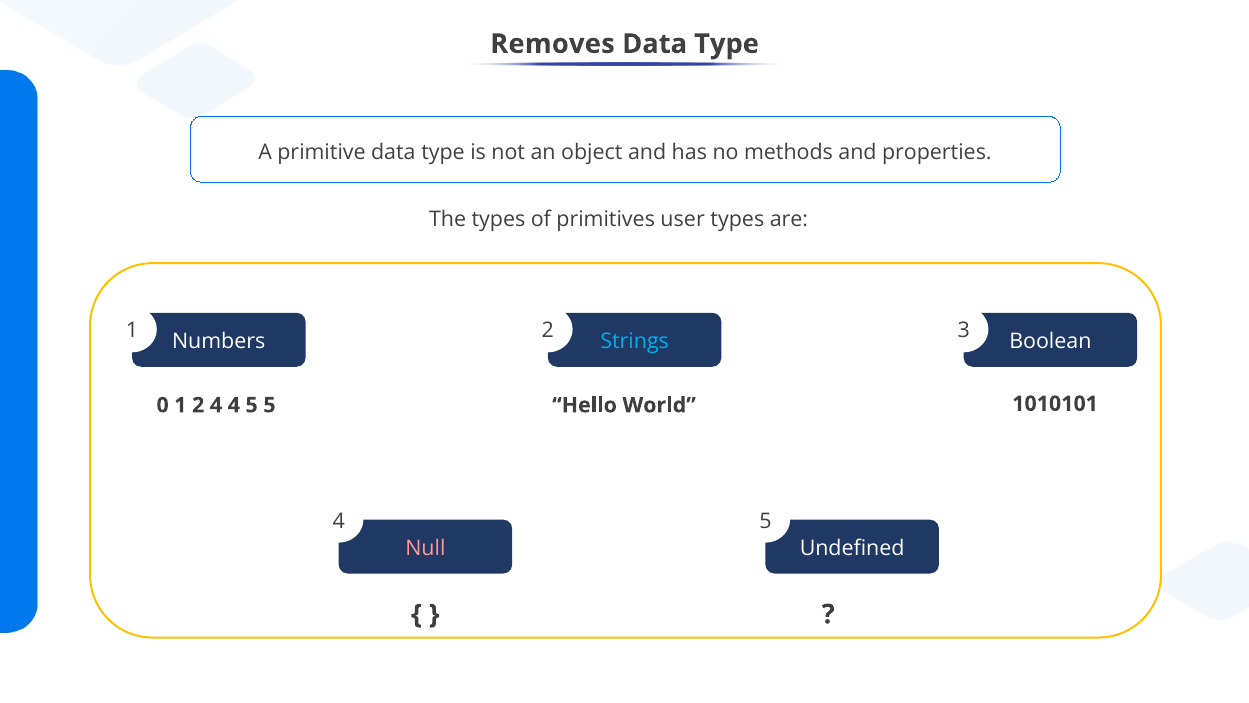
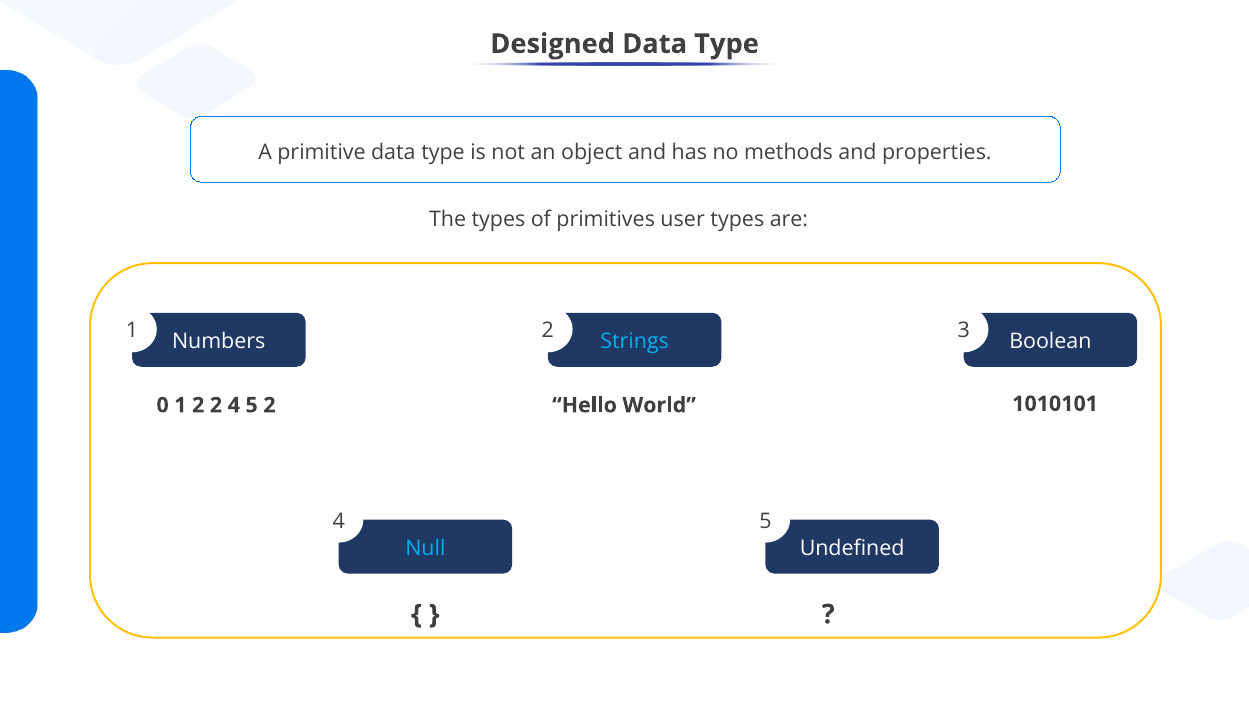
Removes: Removes -> Designed
2 4: 4 -> 2
5 5: 5 -> 2
Null colour: pink -> light blue
